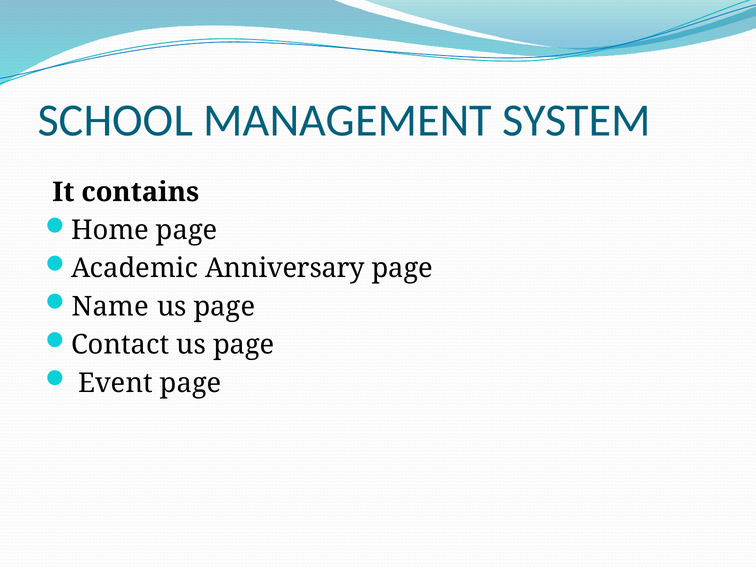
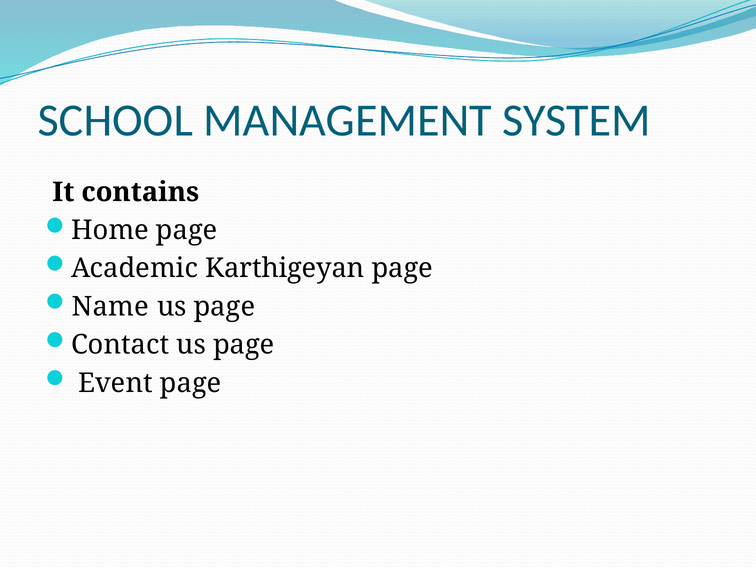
Anniversary: Anniversary -> Karthigeyan
